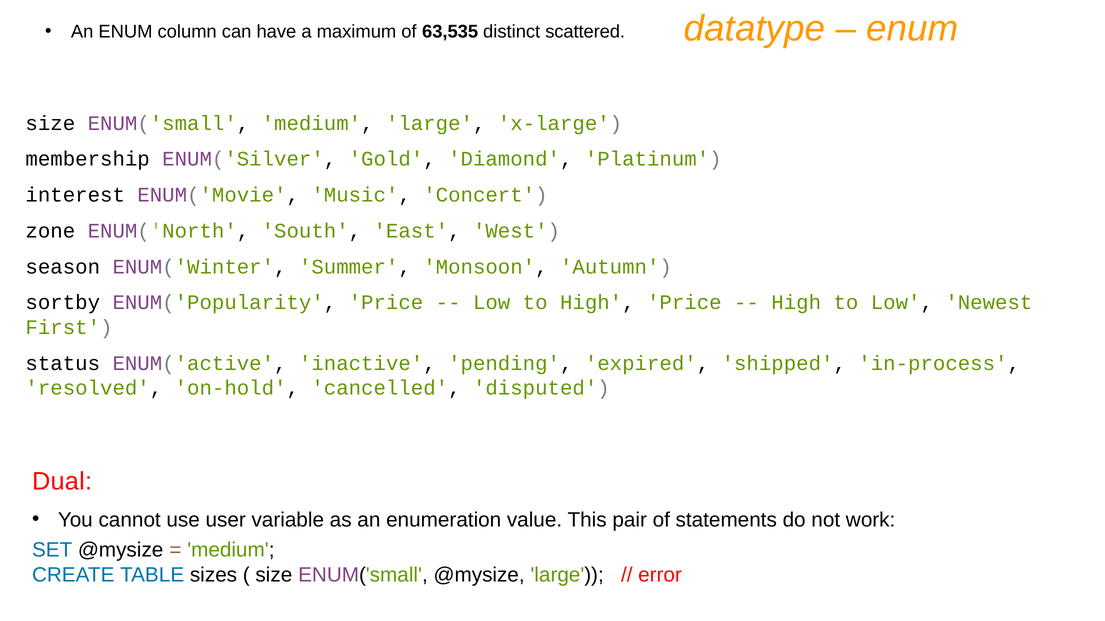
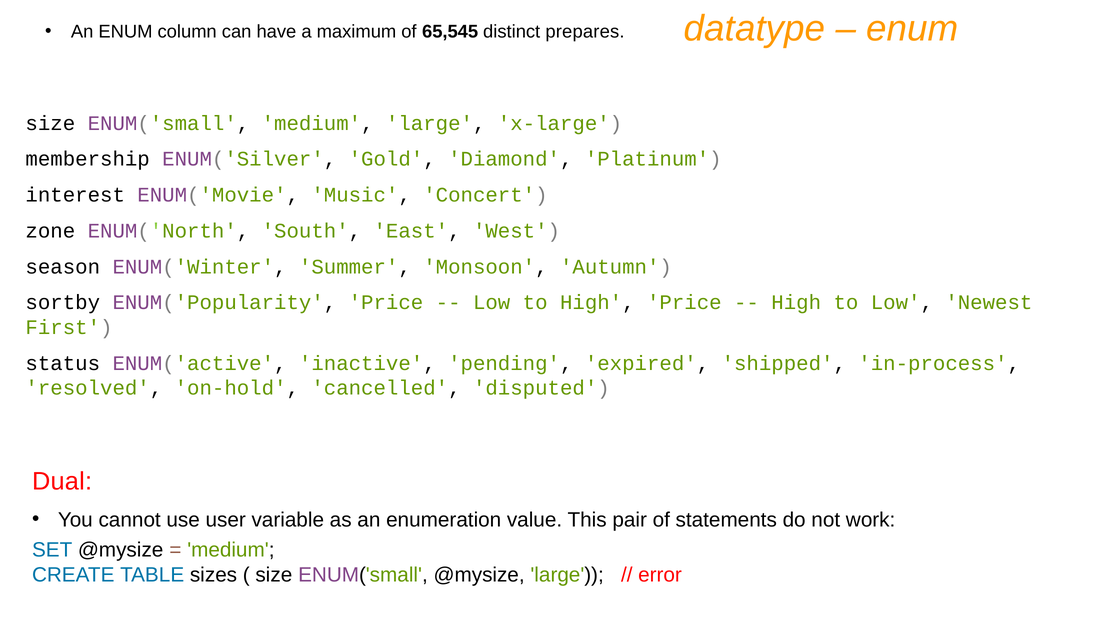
63,535: 63,535 -> 65,545
scattered: scattered -> prepares
